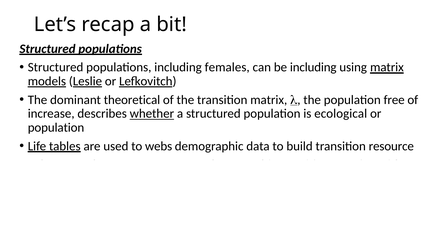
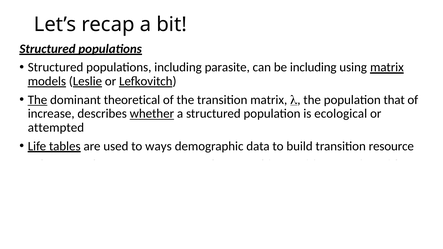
females: females -> parasite
The at (37, 100) underline: none -> present
free: free -> that
population at (56, 128): population -> attempted
webs: webs -> ways
